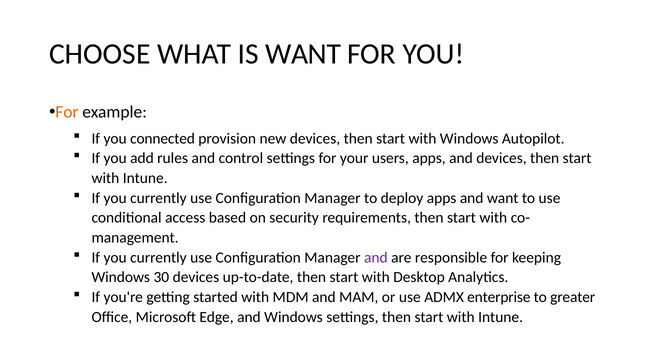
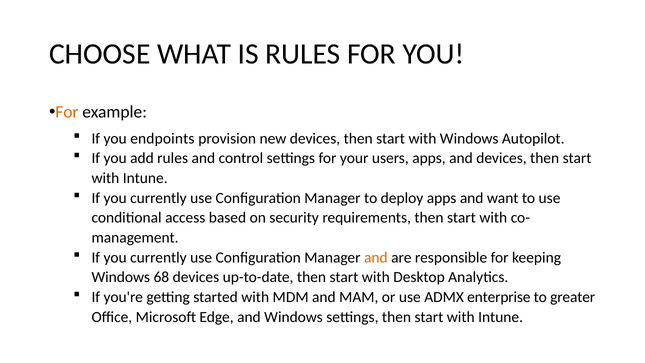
IS WANT: WANT -> RULES
connected: connected -> endpoints
and at (376, 257) colour: purple -> orange
30: 30 -> 68
